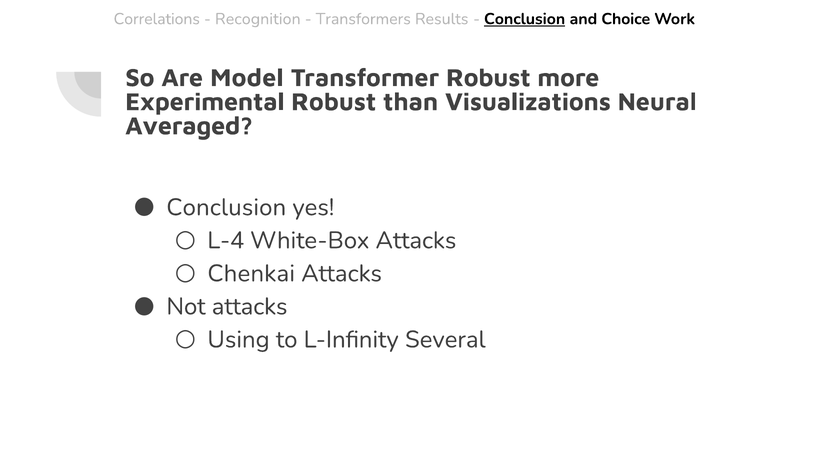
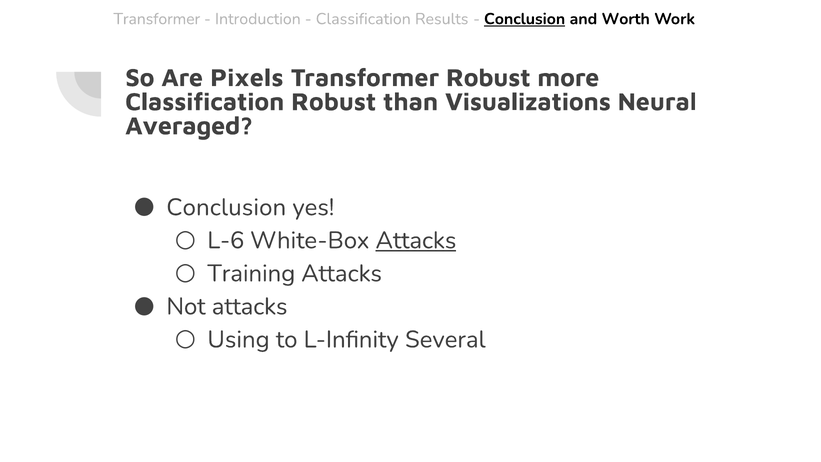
Correlations at (157, 19): Correlations -> Transformer
Recognition: Recognition -> Introduction
Transformers at (363, 19): Transformers -> Classification
Choice: Choice -> Worth
Model: Model -> Pixels
Experimental at (205, 102): Experimental -> Classification
L-4: L-4 -> L-6
Attacks at (416, 240) underline: none -> present
Chenkai: Chenkai -> Training
